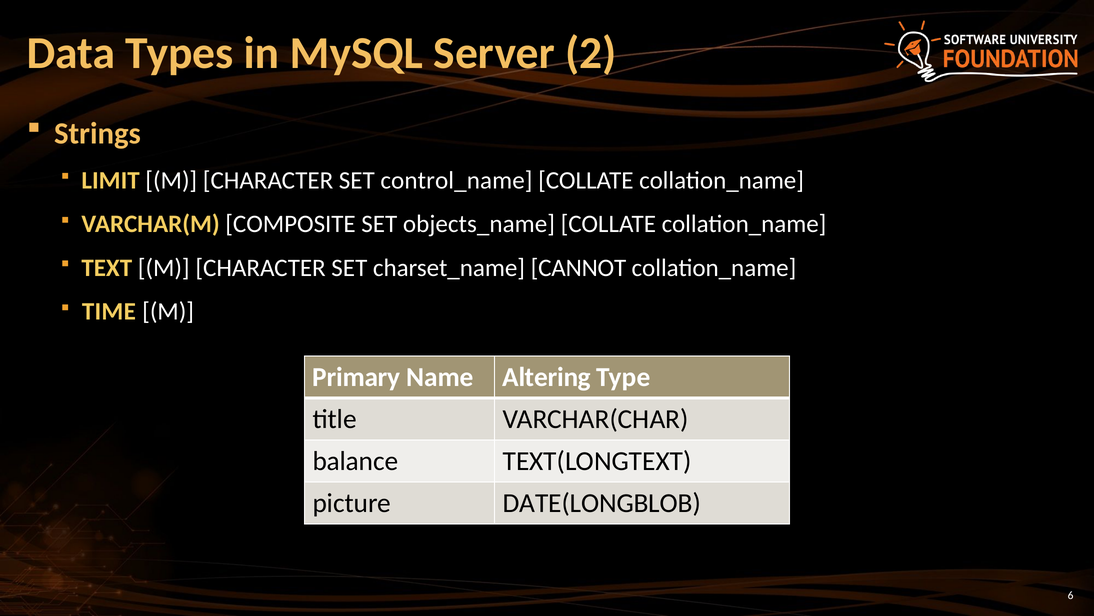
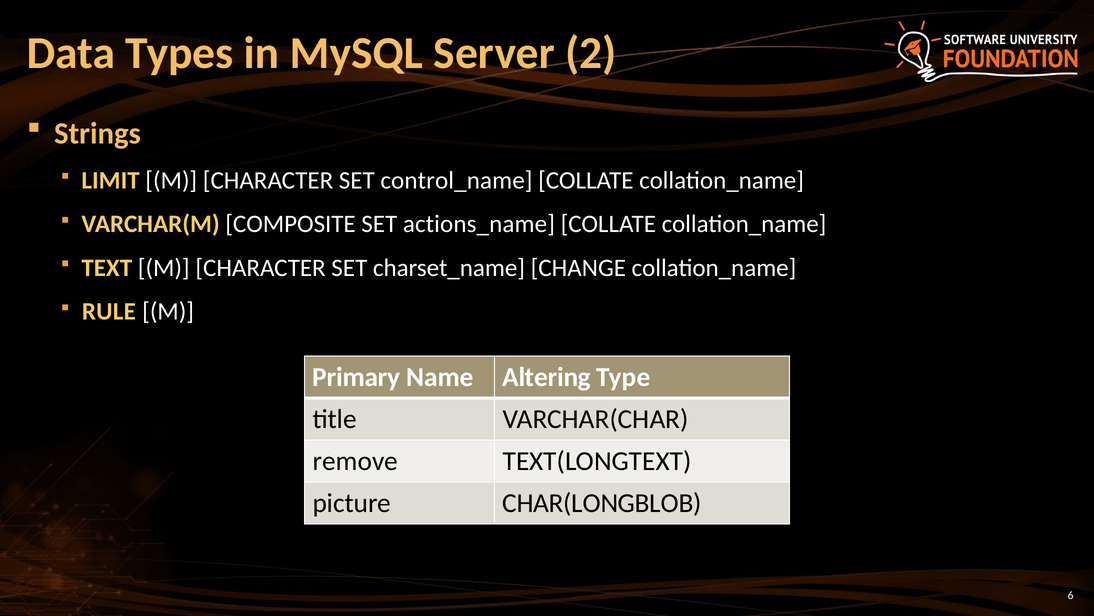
objects_name: objects_name -> actions_name
CANNOT: CANNOT -> CHANGE
TIME: TIME -> RULE
balance: balance -> remove
DATE(LONGBLOB: DATE(LONGBLOB -> CHAR(LONGBLOB
